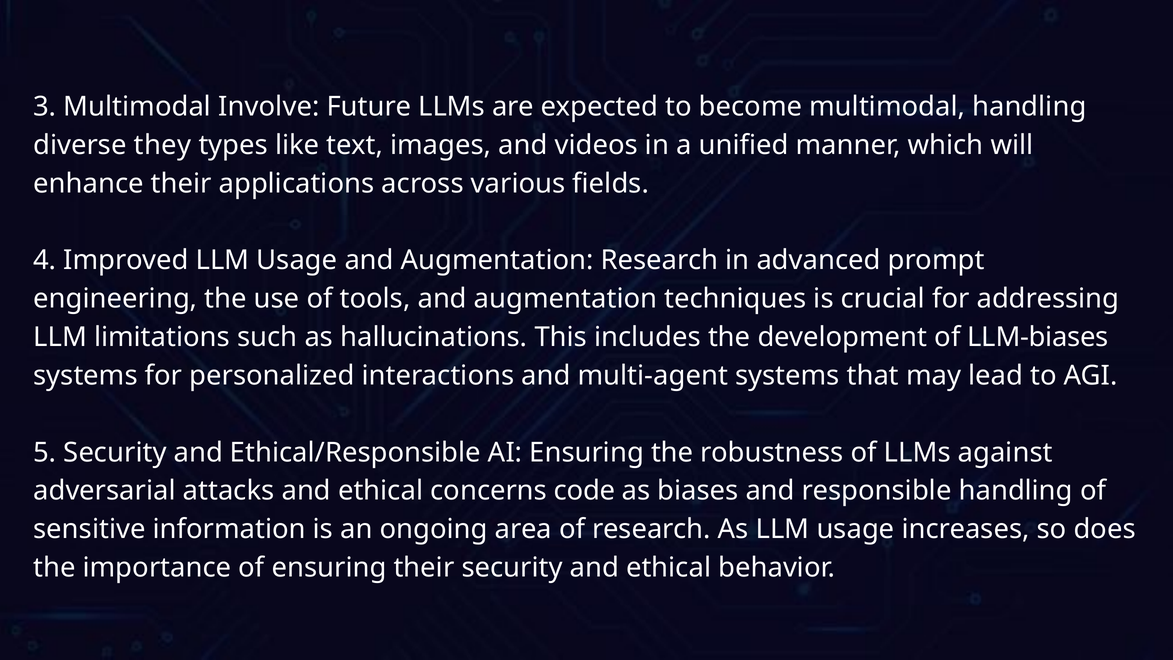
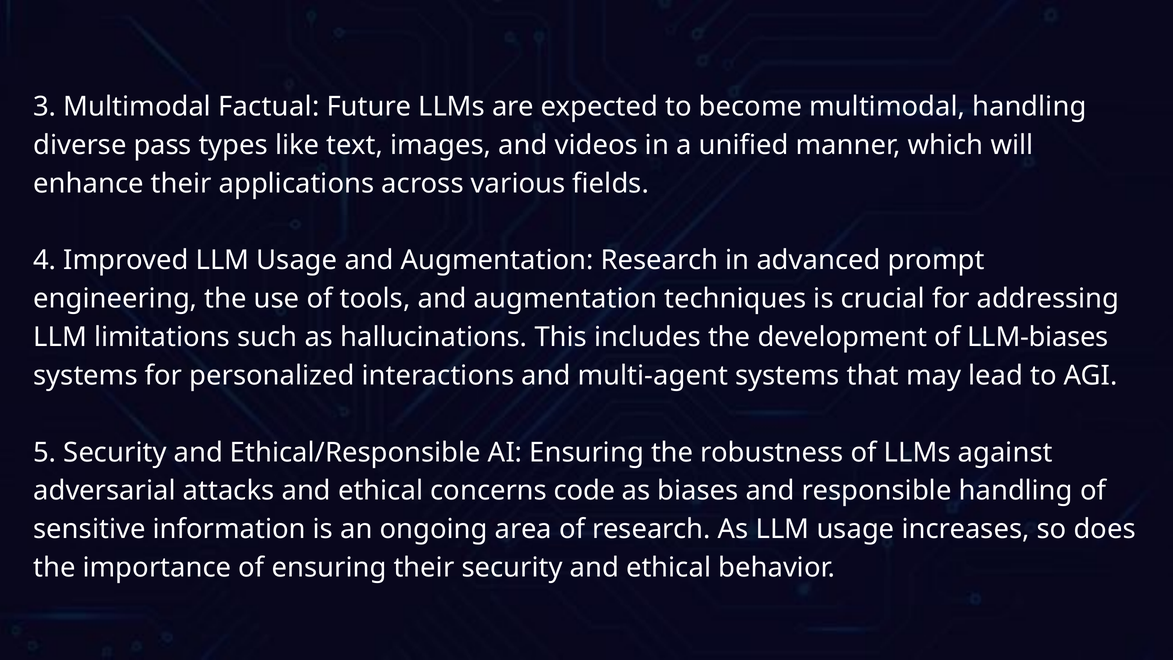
Involve: Involve -> Factual
they: they -> pass
